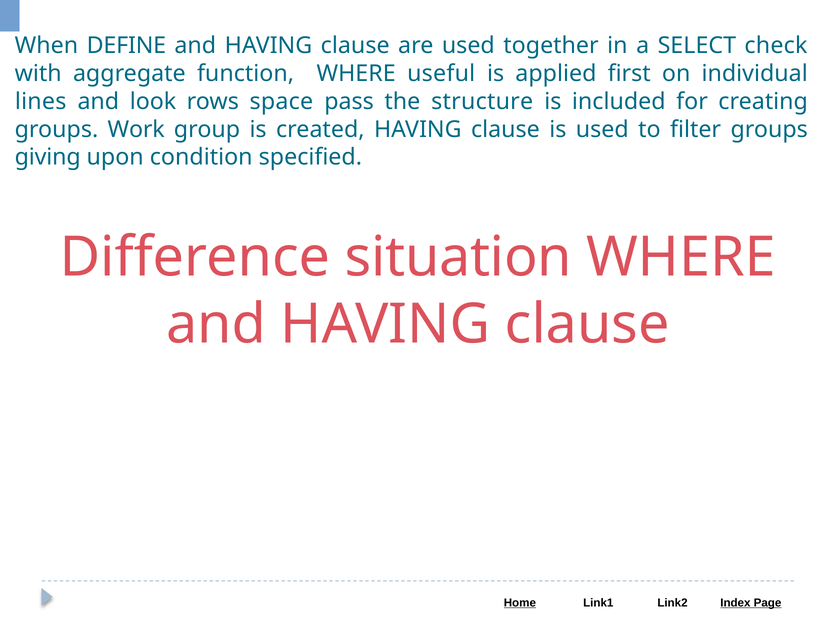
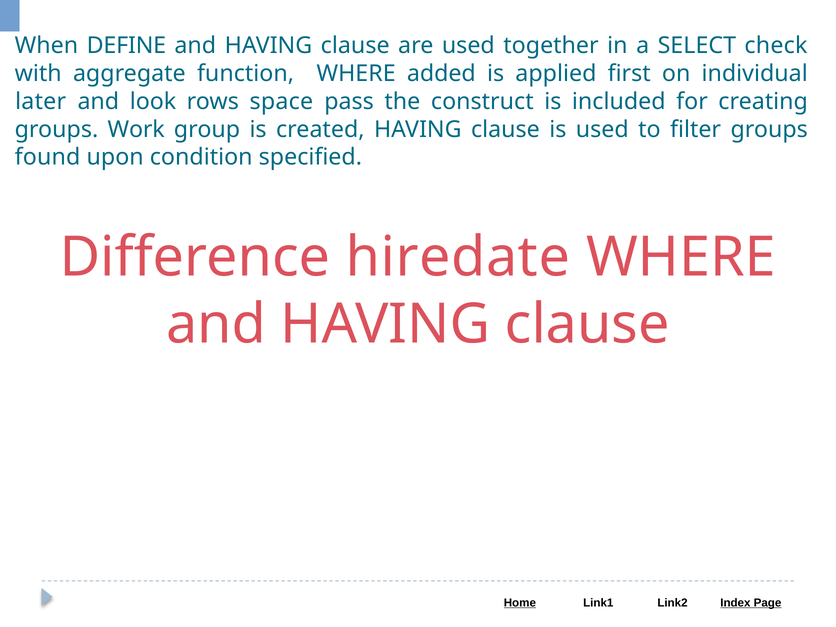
useful: useful -> added
lines: lines -> later
structure: structure -> construct
giving: giving -> found
situation: situation -> hiredate
